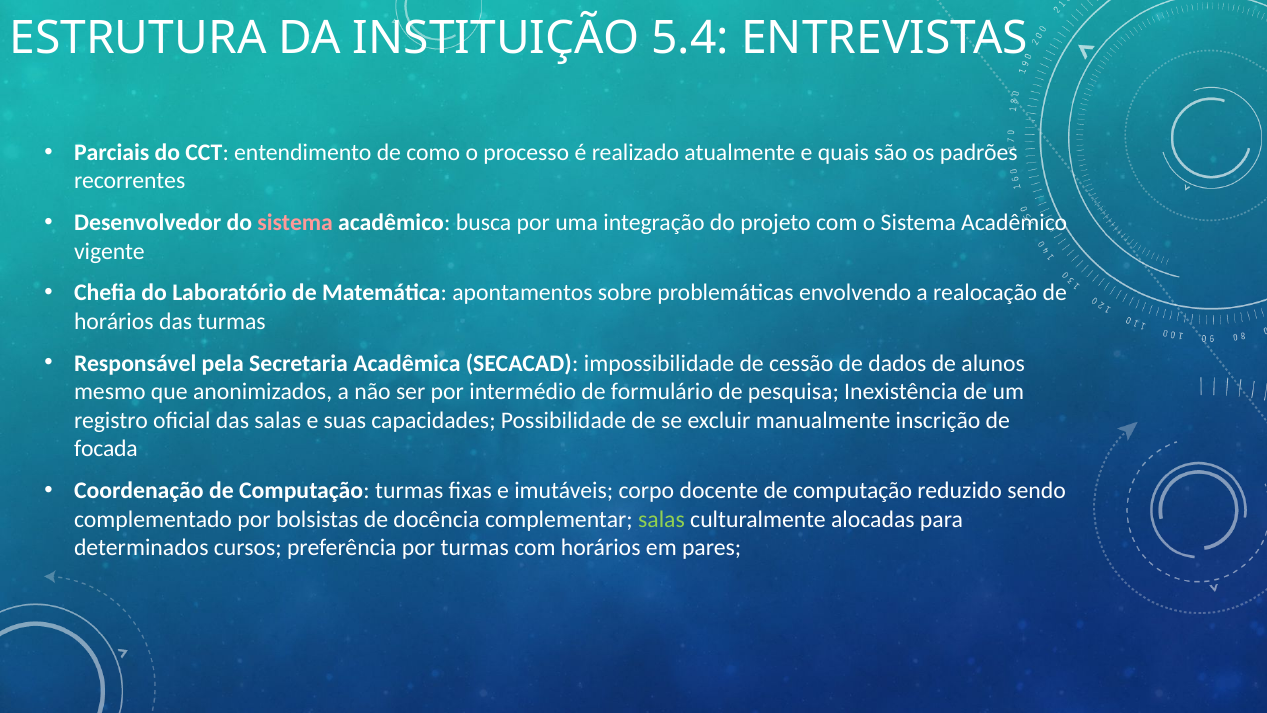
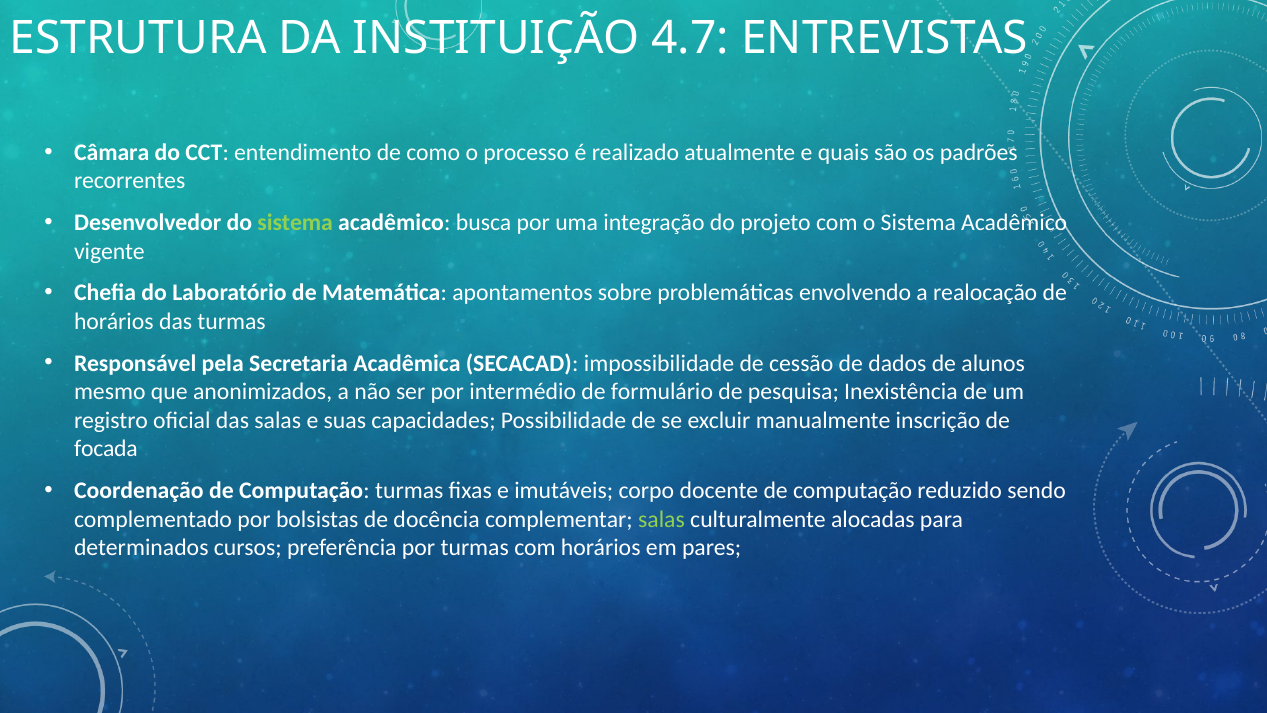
5.4: 5.4 -> 4.7
Parciais: Parciais -> Câmara
sistema at (295, 223) colour: pink -> light green
